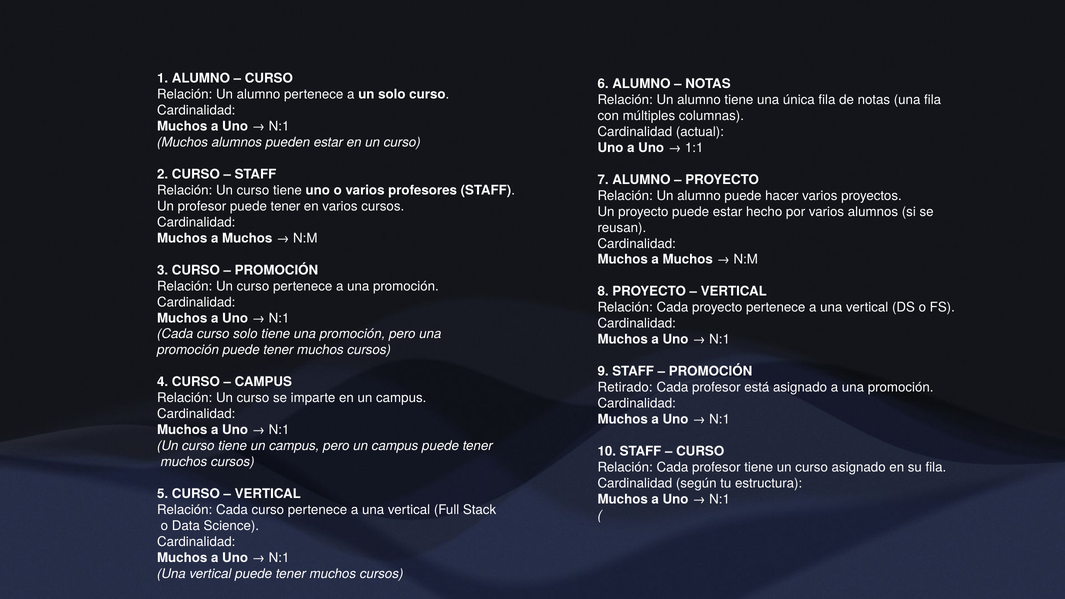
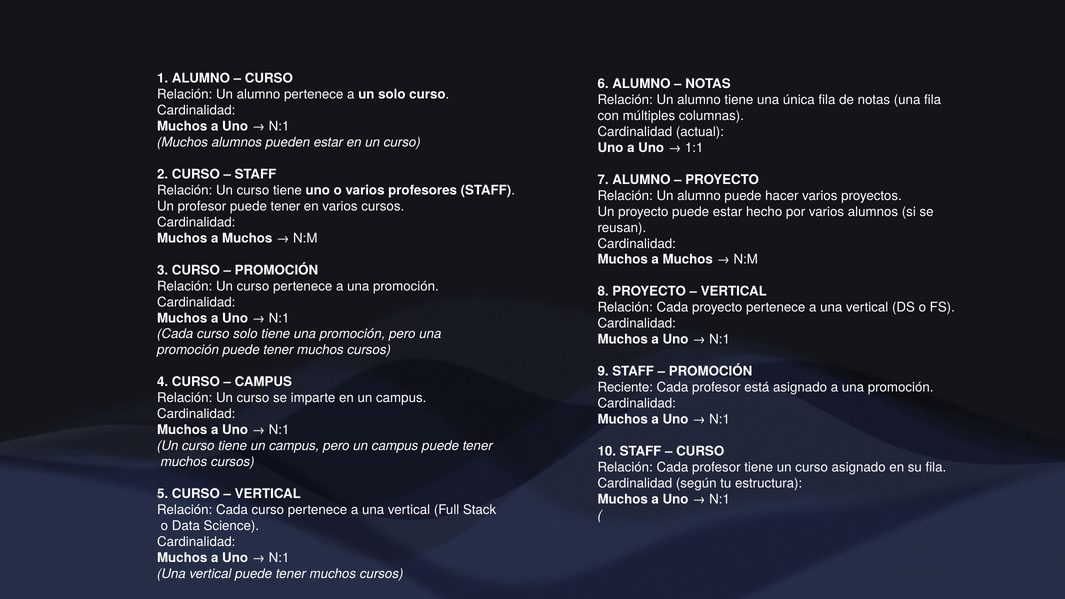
Retirado: Retirado -> Reciente
